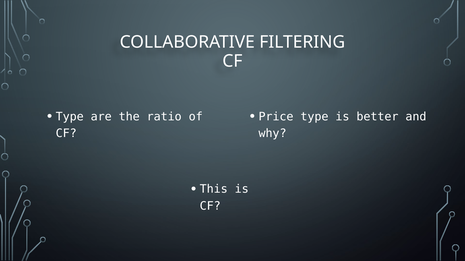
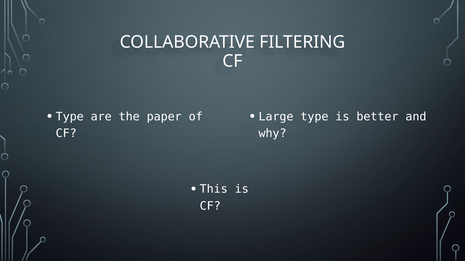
ratio: ratio -> paper
Price: Price -> Large
